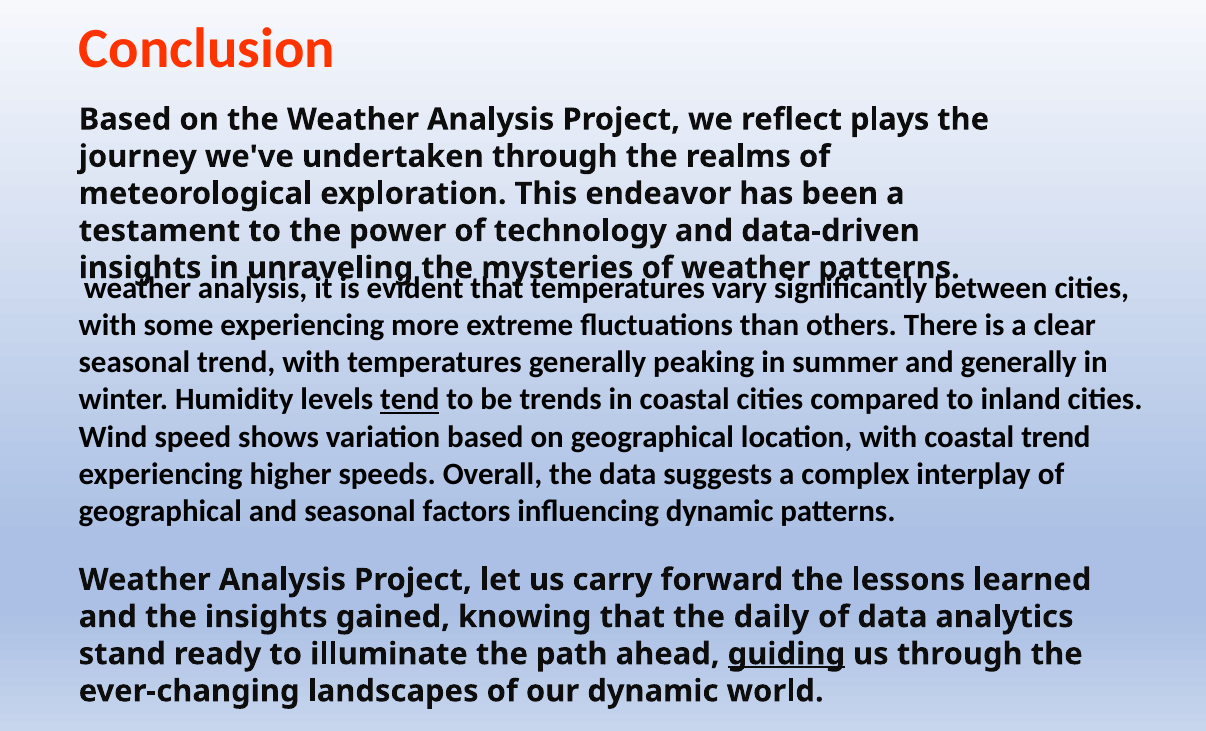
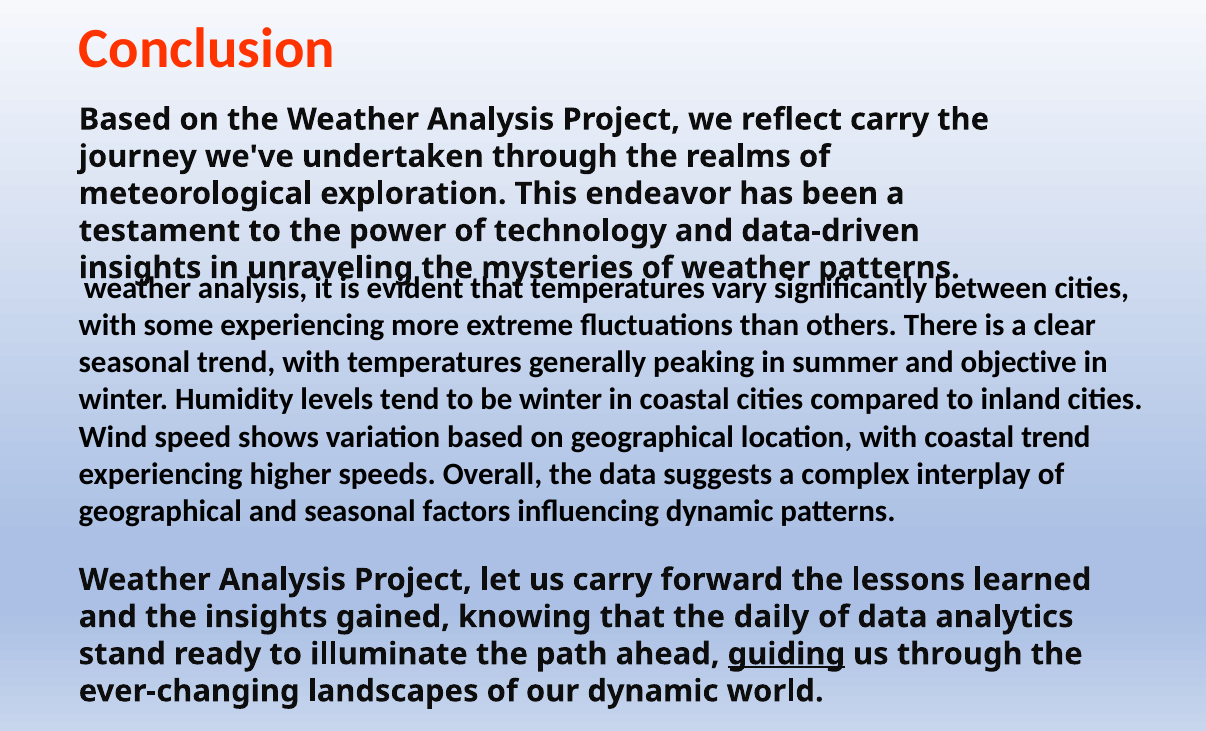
reflect plays: plays -> carry
and generally: generally -> objective
tend underline: present -> none
be trends: trends -> winter
